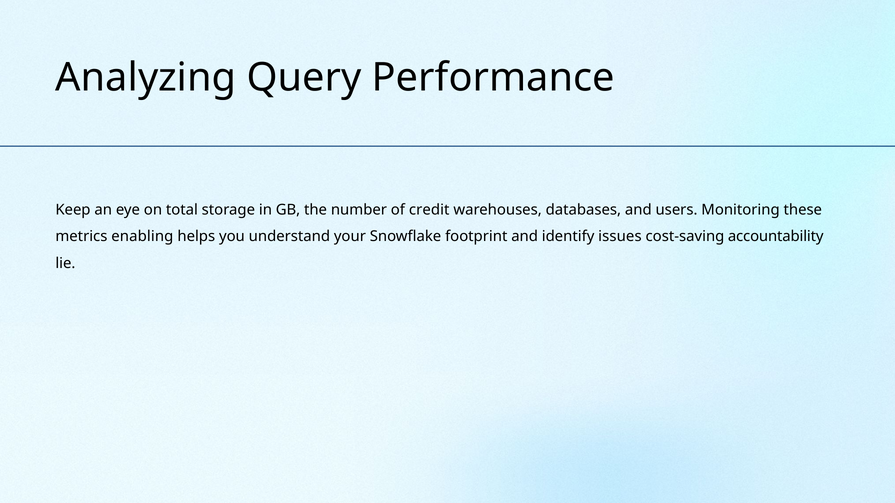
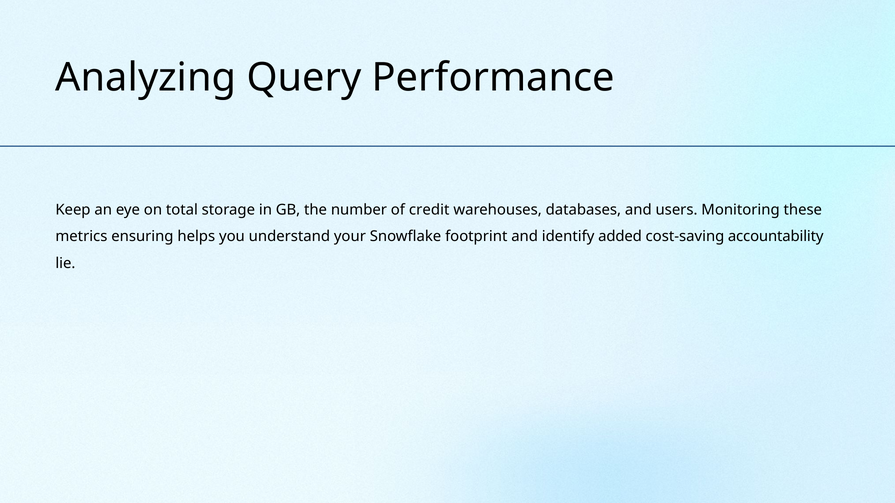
enabling: enabling -> ensuring
issues: issues -> added
